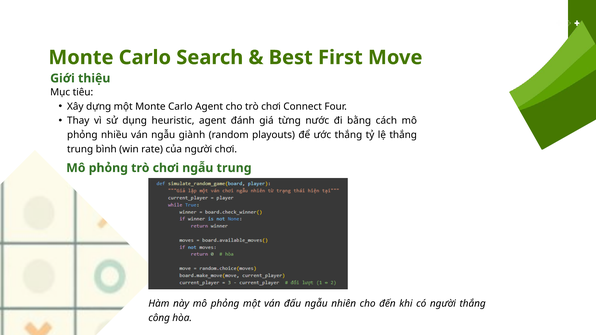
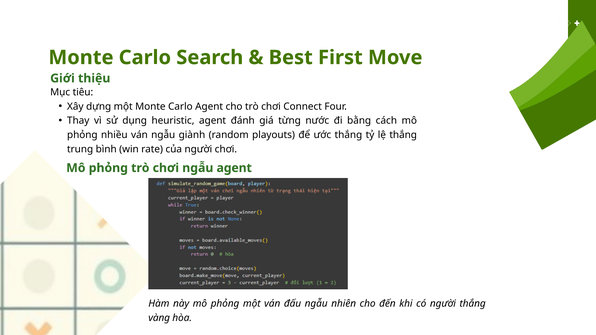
ngẫu trung: trung -> agent
công: công -> vàng
